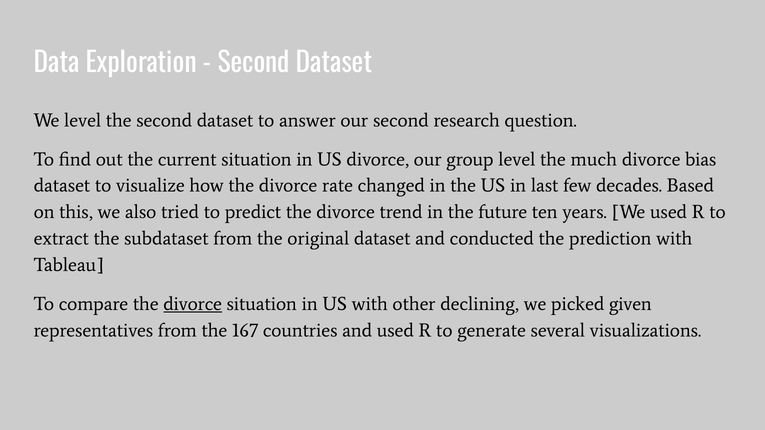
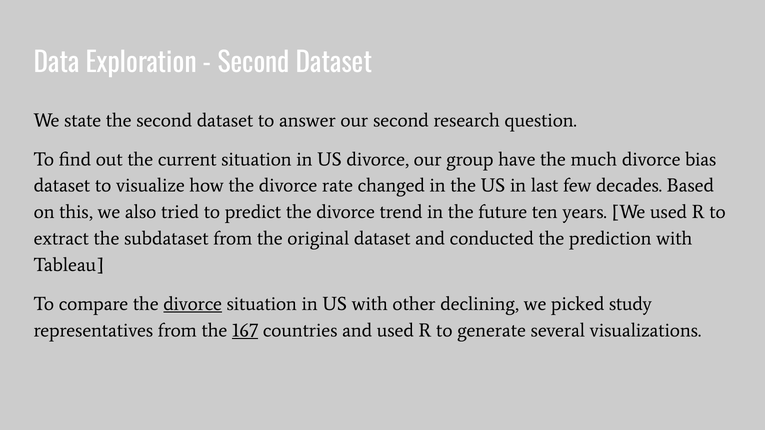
We level: level -> state
group level: level -> have
given: given -> study
167 underline: none -> present
